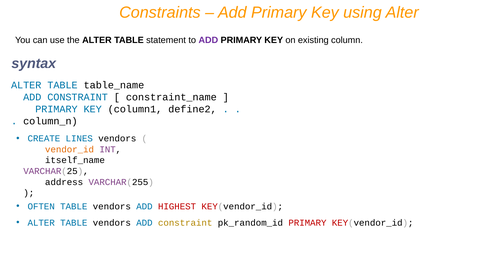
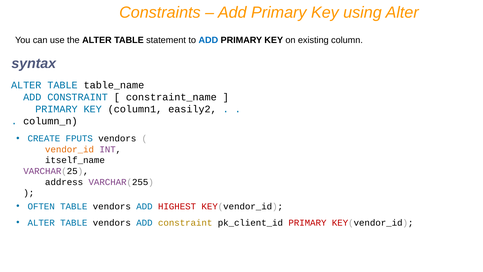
ADD at (208, 40) colour: purple -> blue
define2: define2 -> easily2
LINES: LINES -> FPUTS
pk_random_id: pk_random_id -> pk_client_id
